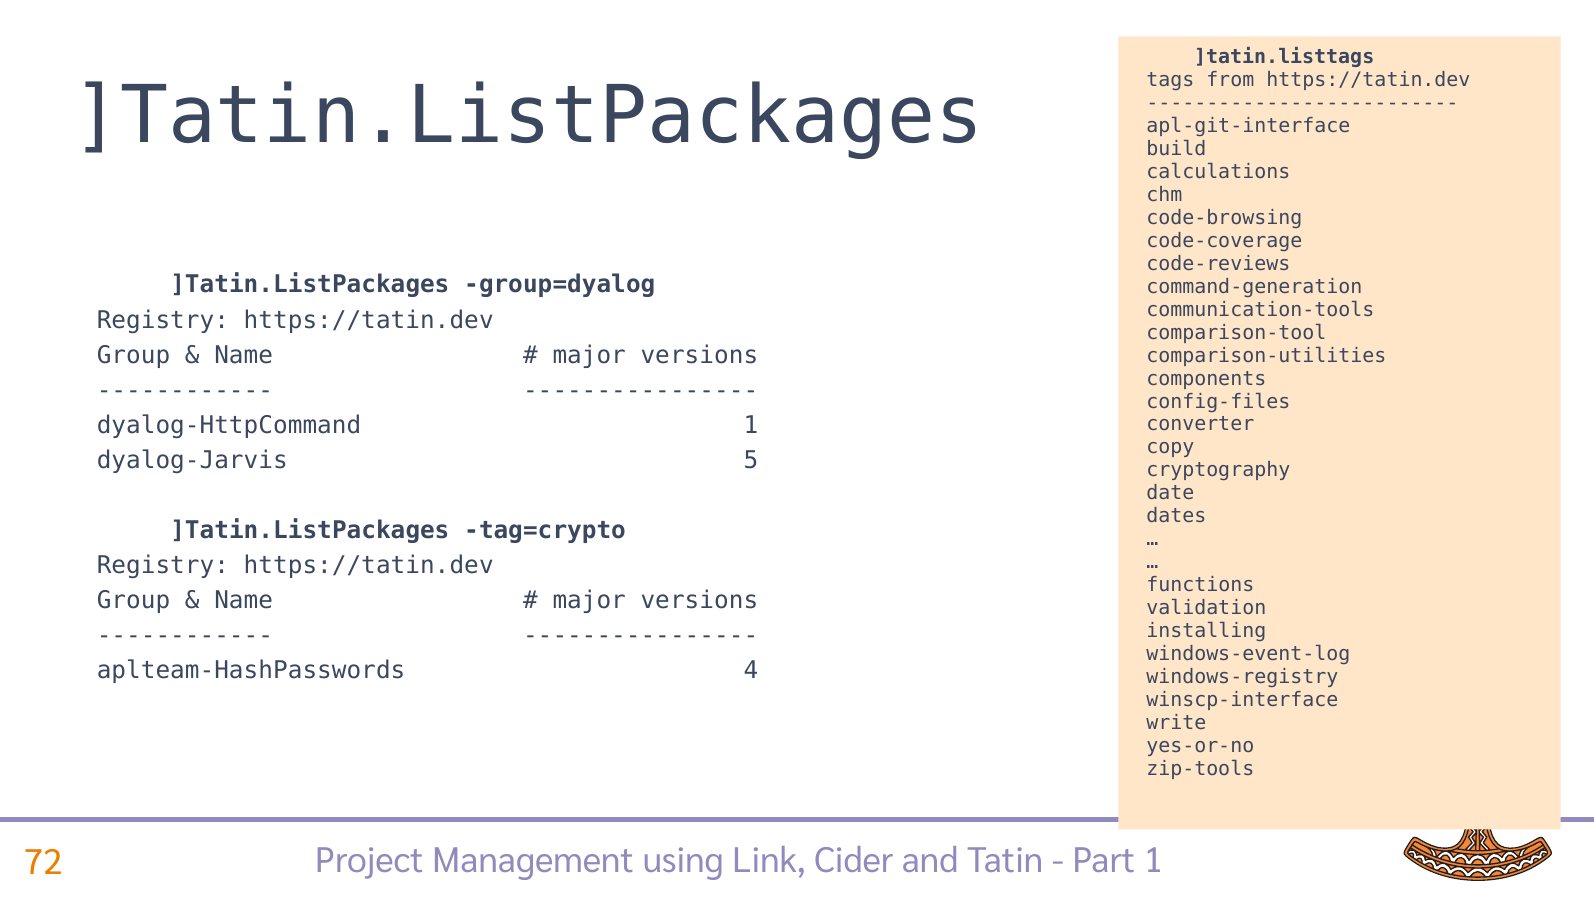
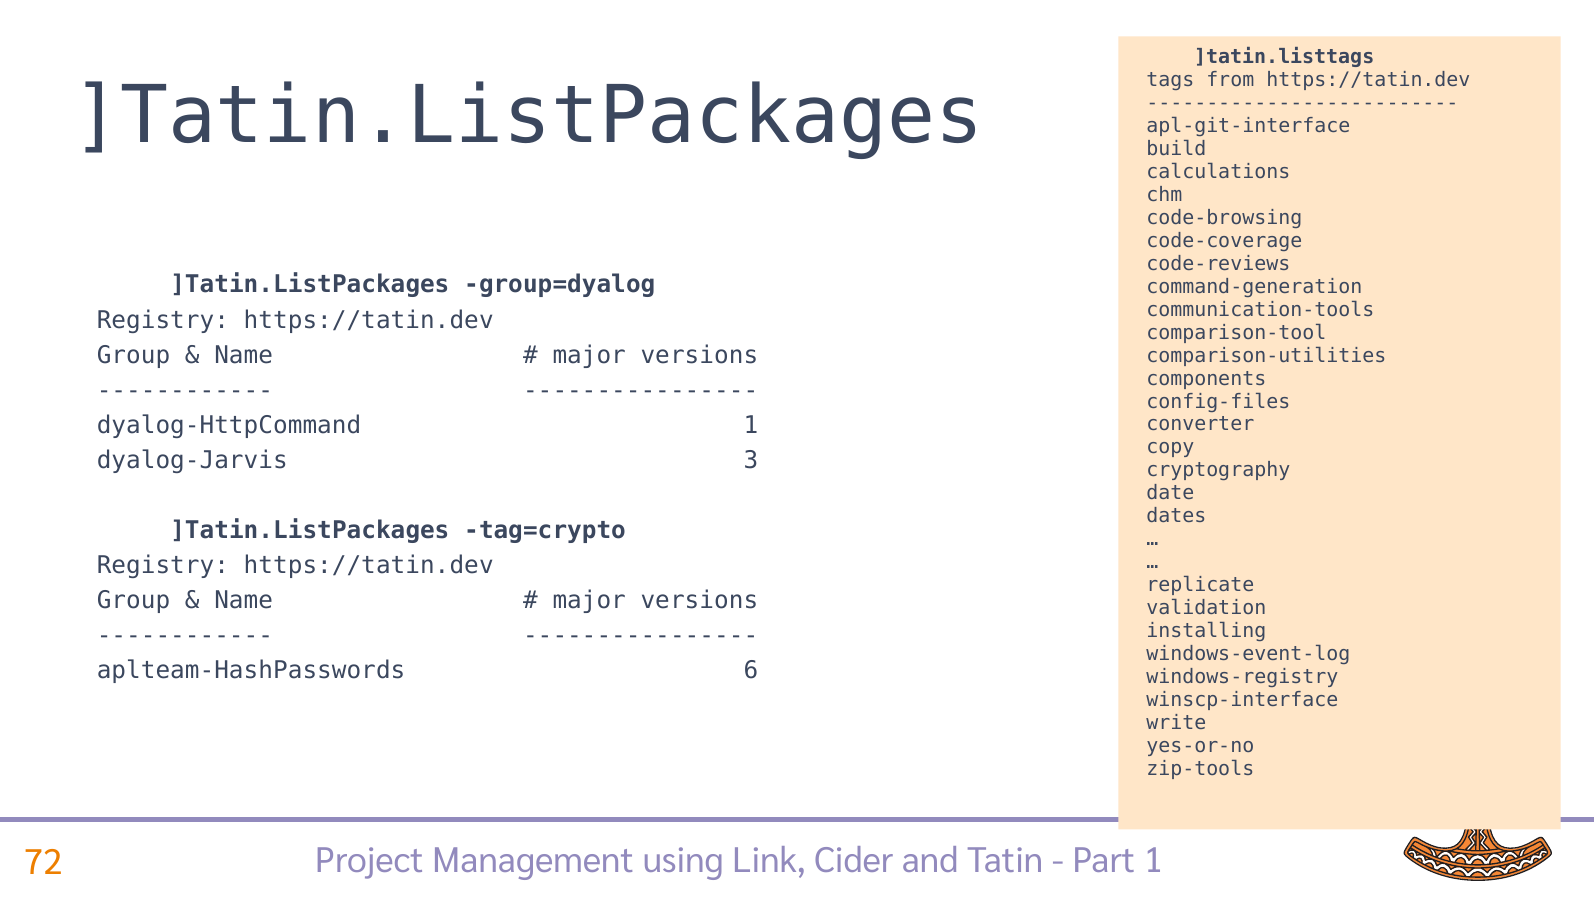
5: 5 -> 3
functions: functions -> replicate
4: 4 -> 6
